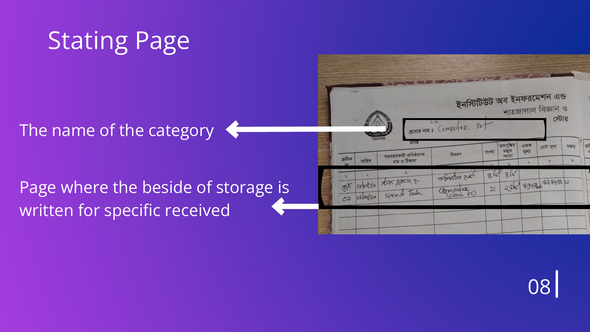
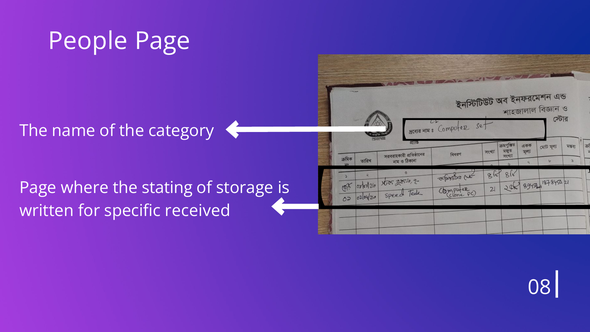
Stating: Stating -> People
beside: beside -> stating
